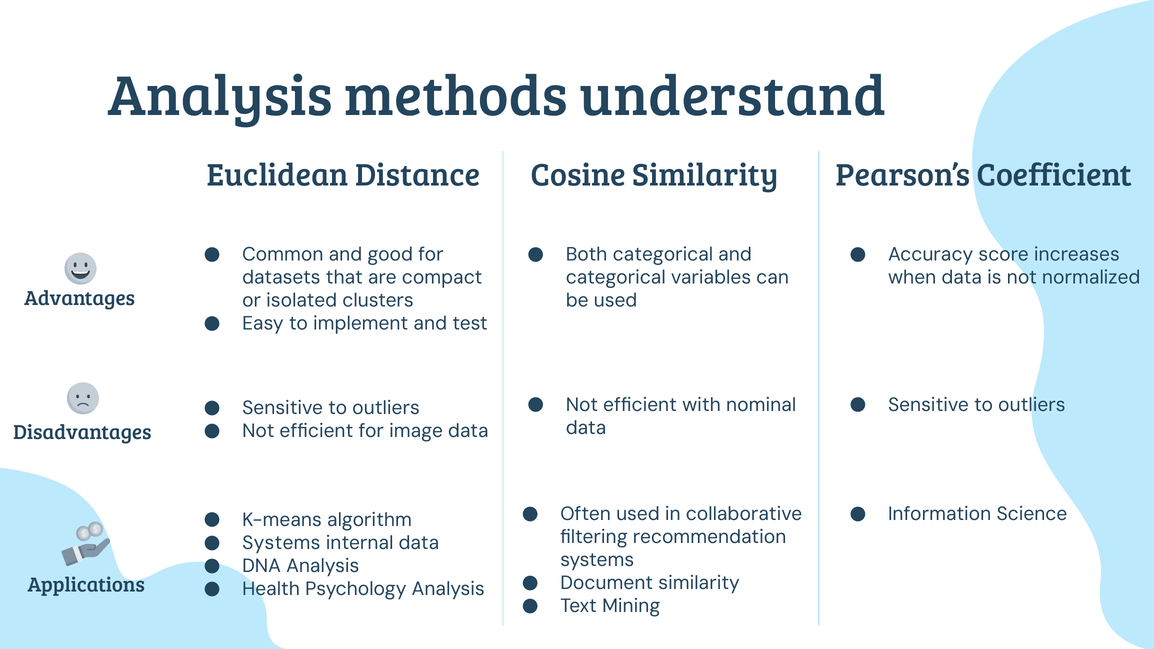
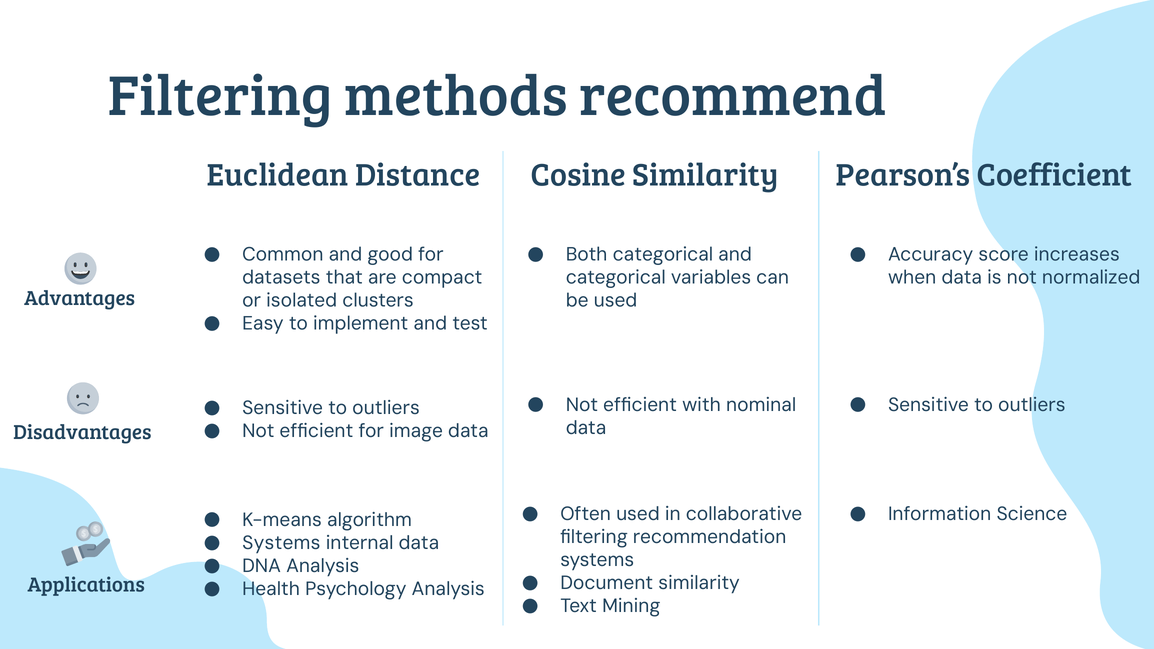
Analysis at (220, 96): Analysis -> Filtering
understand: understand -> recommend
